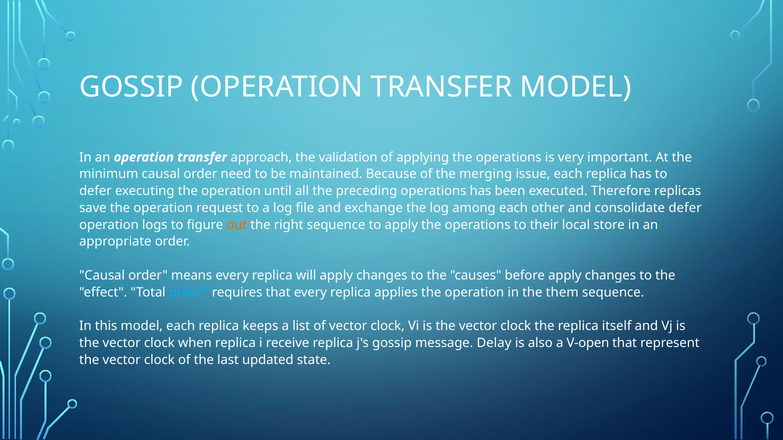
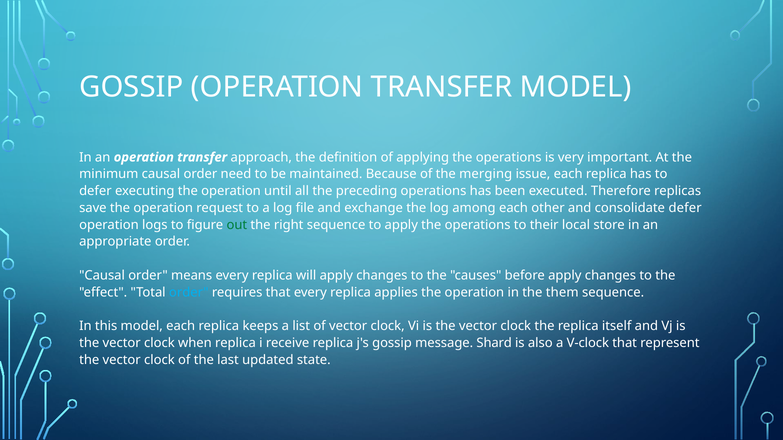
validation: validation -> definition
out colour: orange -> green
Delay: Delay -> Shard
V-open: V-open -> V-clock
